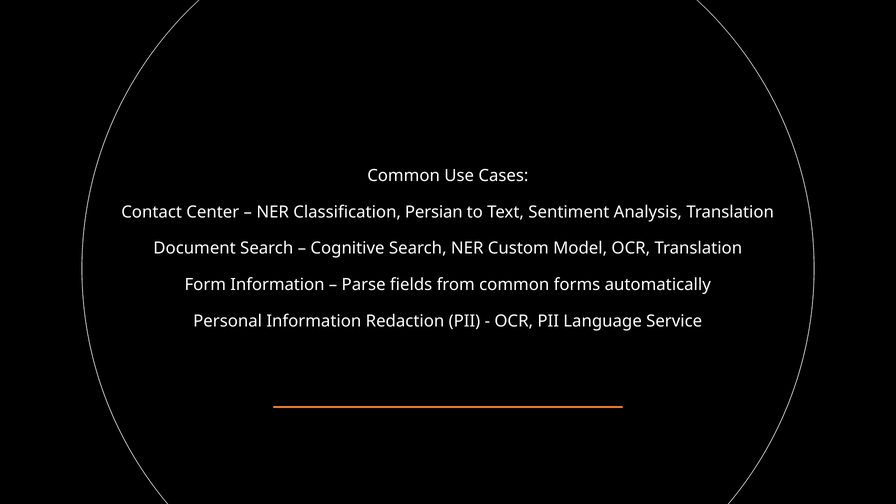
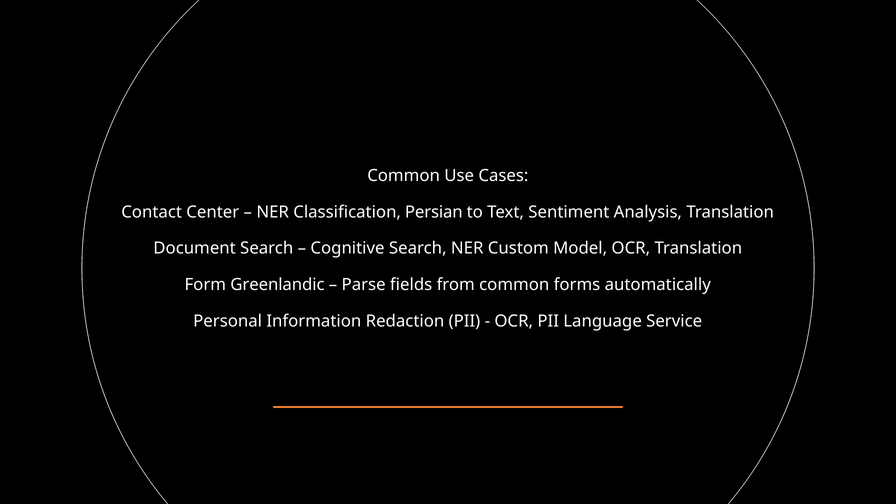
Form Information: Information -> Greenlandic
